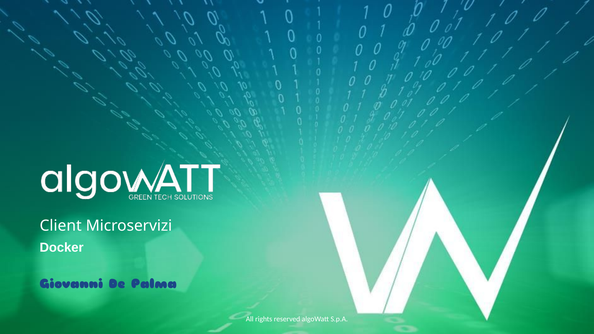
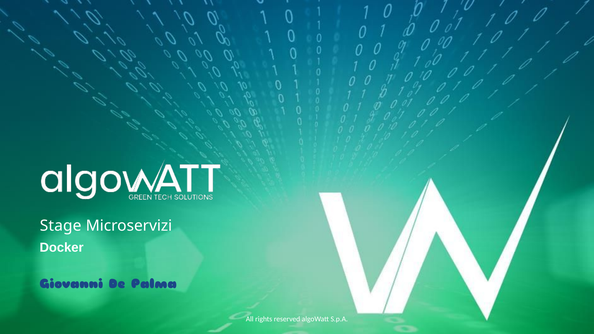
Client: Client -> Stage
